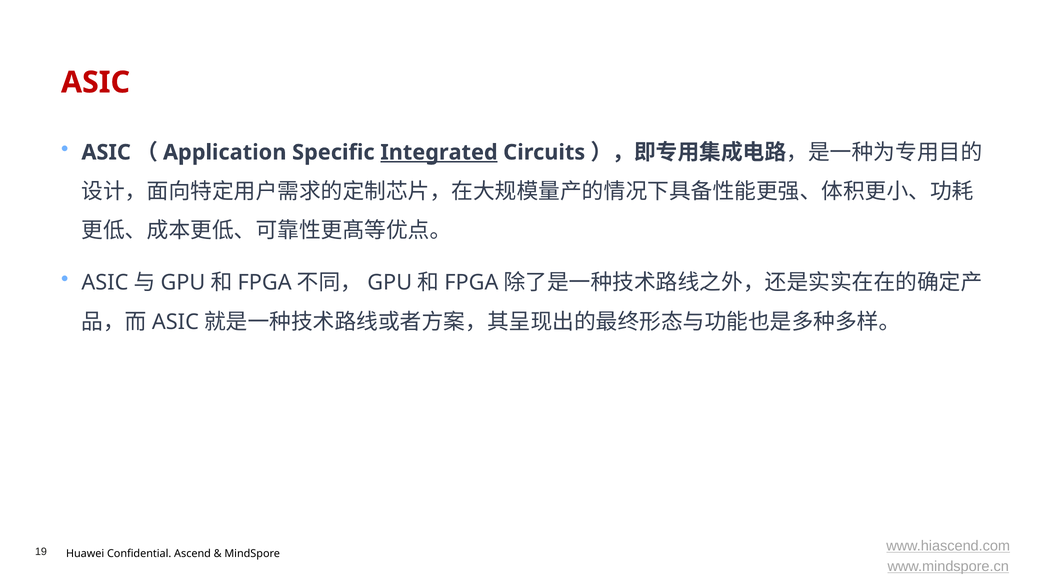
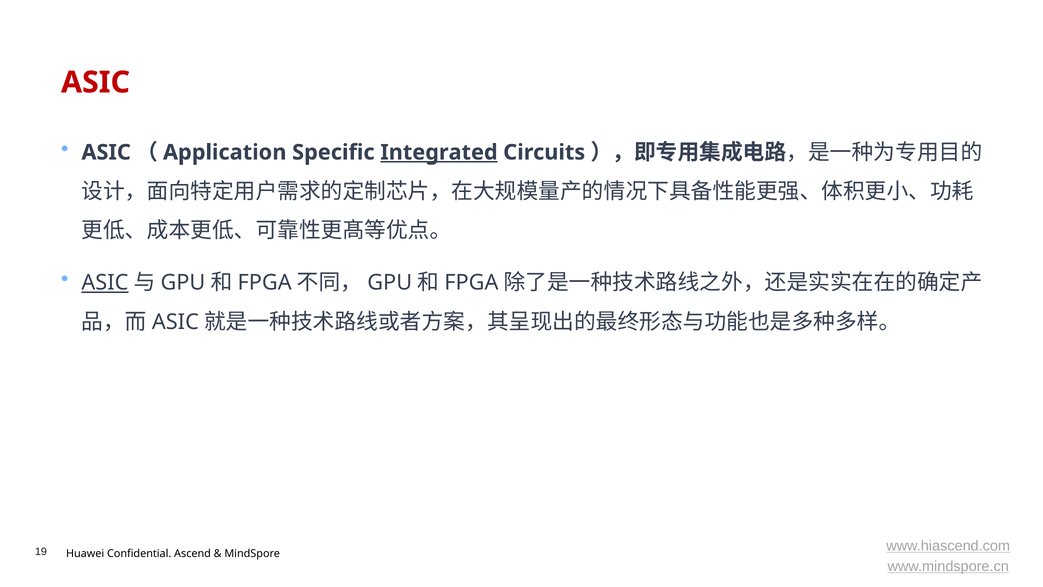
ASIC at (105, 283) underline: none -> present
